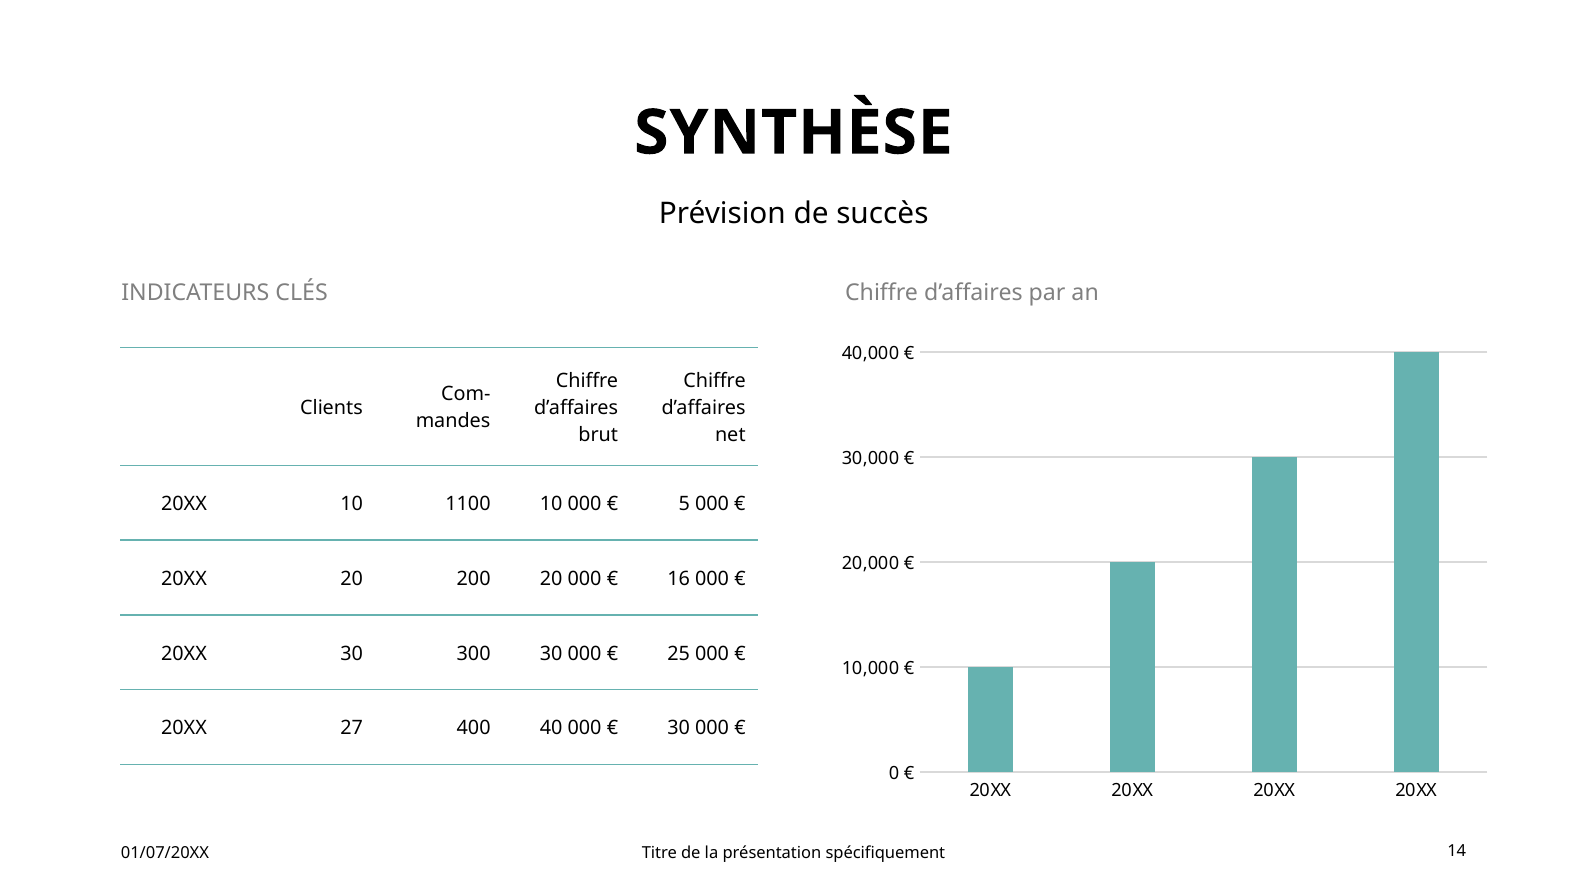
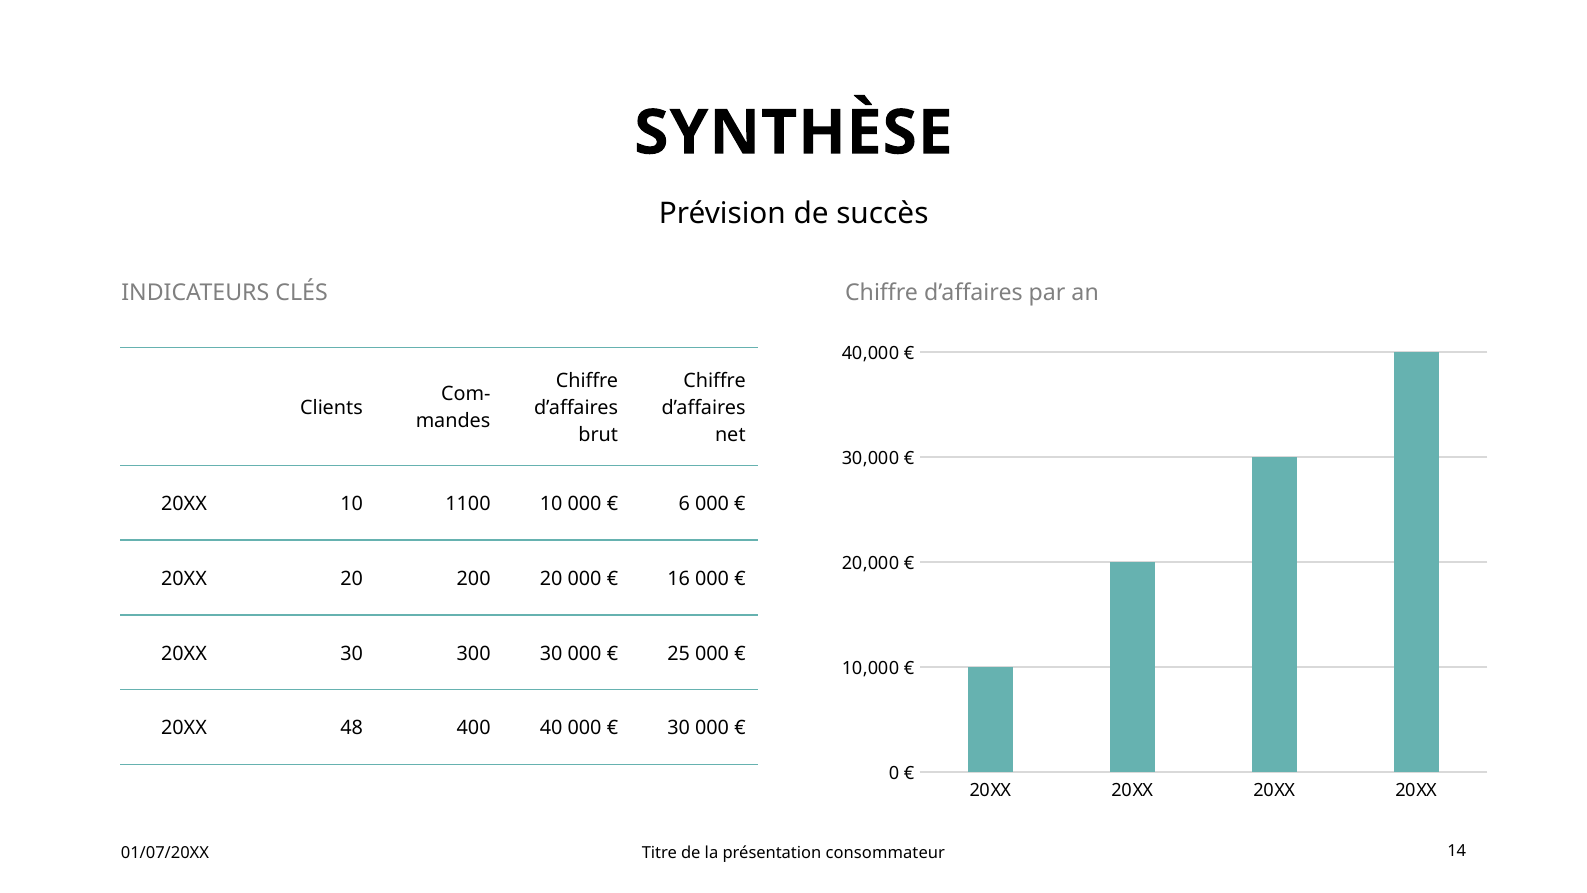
5: 5 -> 6
27: 27 -> 48
spécifiquement: spécifiquement -> consommateur
